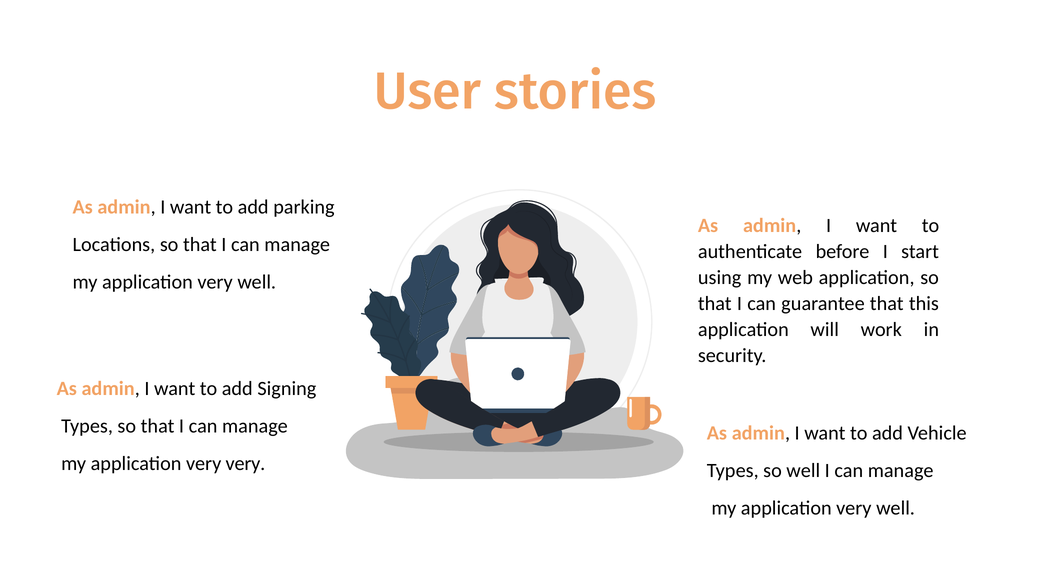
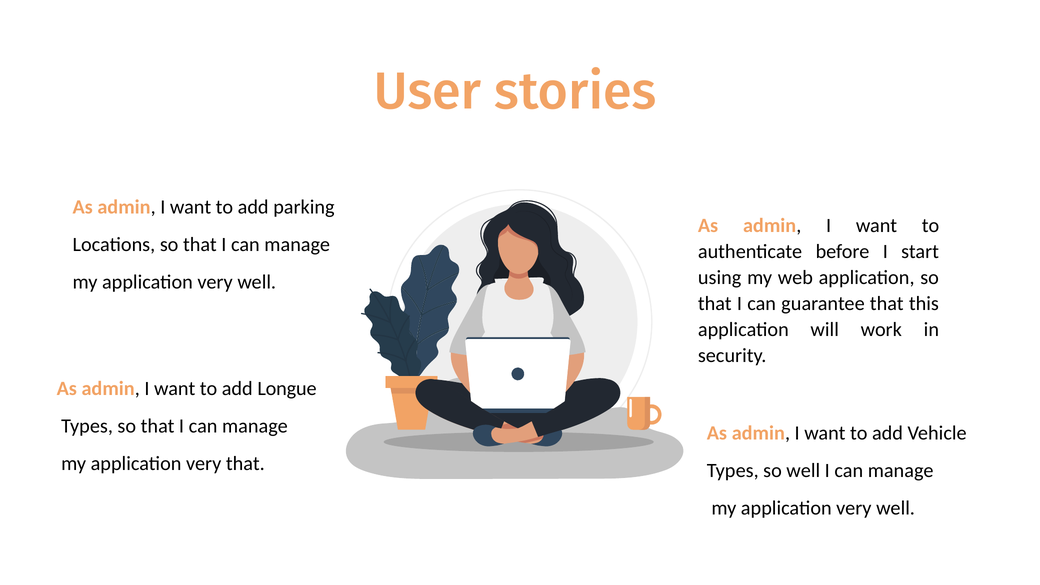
Signing: Signing -> Longue
very very: very -> that
